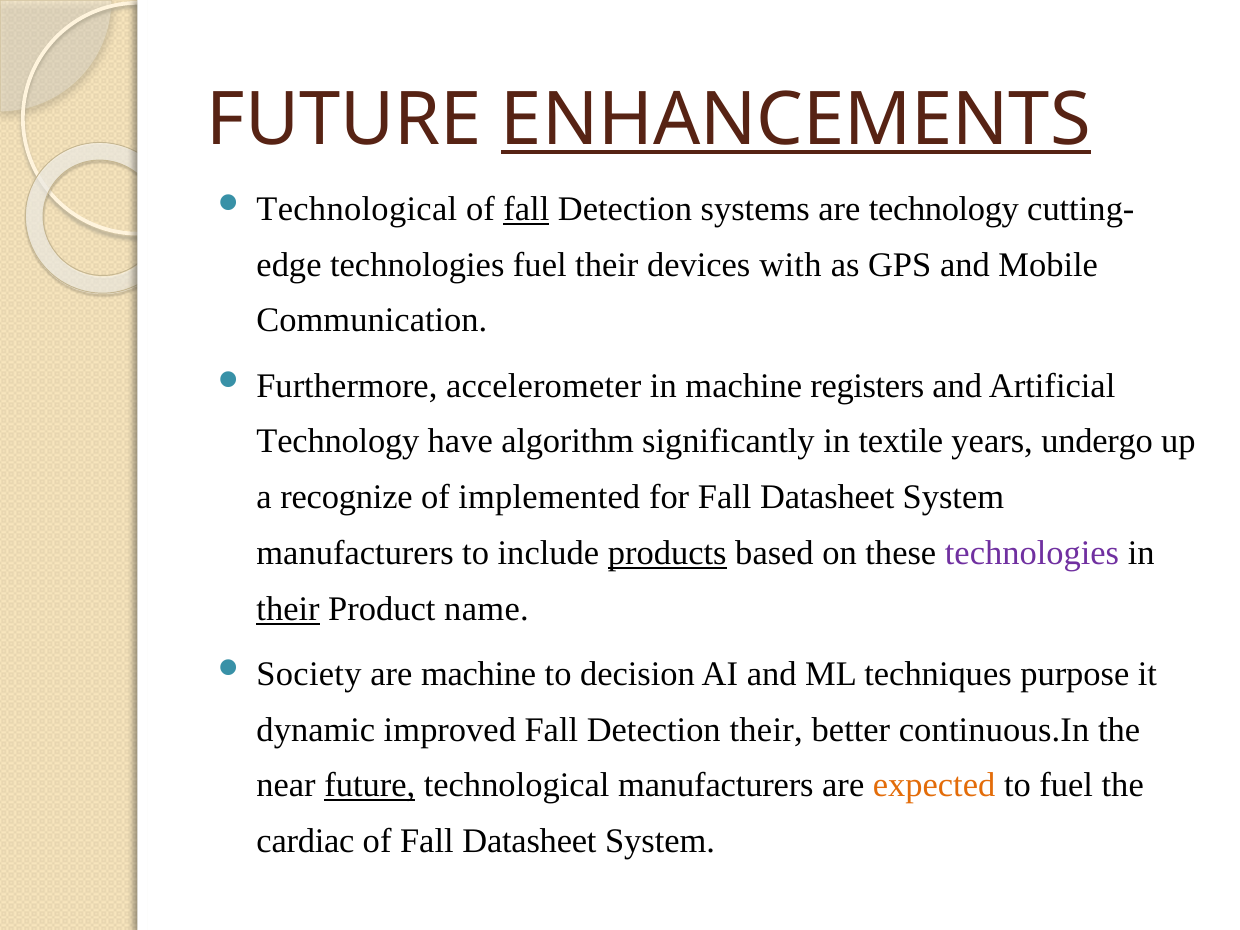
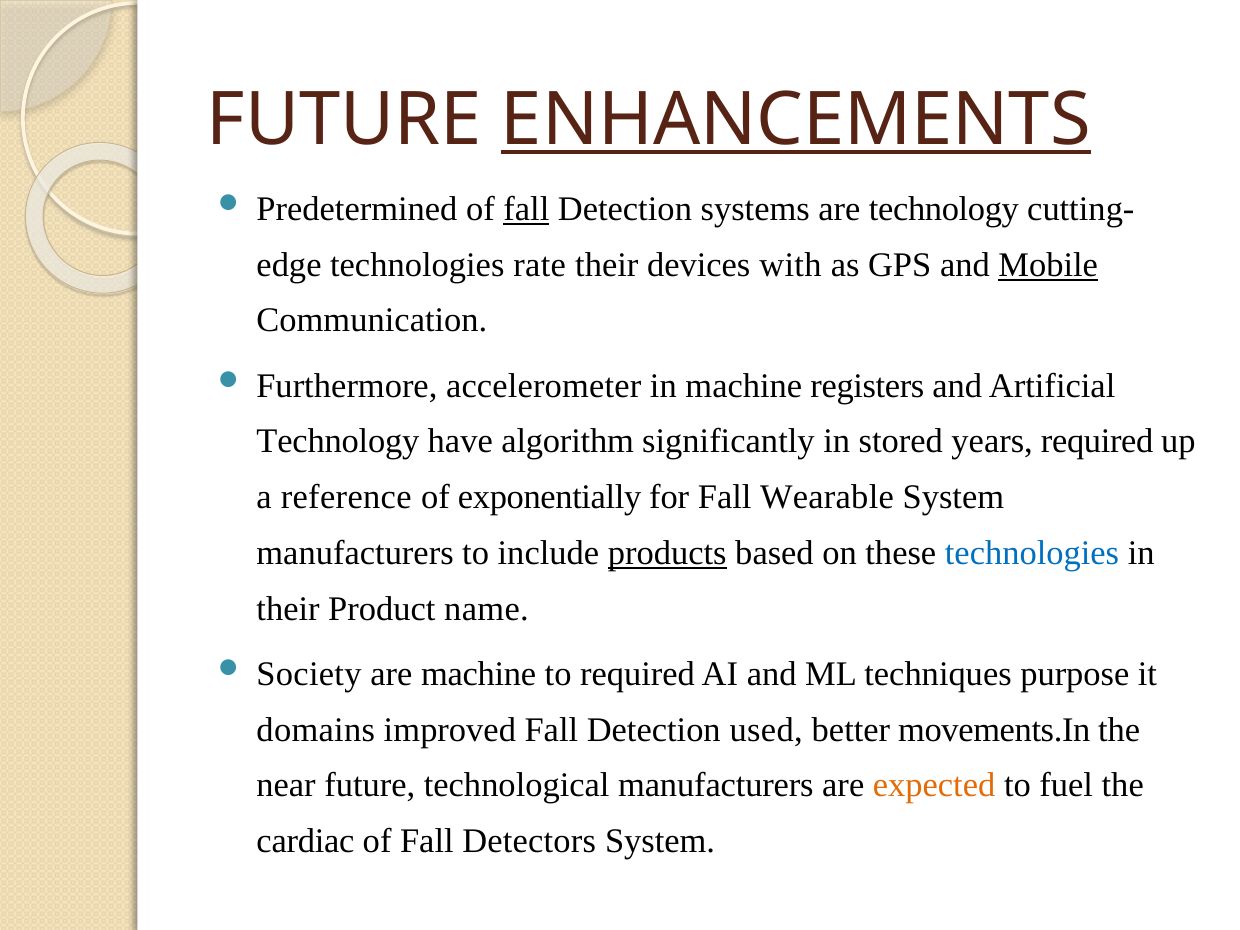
Technological at (357, 209): Technological -> Predetermined
technologies fuel: fuel -> rate
Mobile underline: none -> present
textile: textile -> stored
years undergo: undergo -> required
recognize: recognize -> reference
implemented: implemented -> exponentially
for Fall Datasheet: Datasheet -> Wearable
technologies at (1032, 553) colour: purple -> blue
their at (288, 609) underline: present -> none
to decision: decision -> required
dynamic: dynamic -> domains
Detection their: their -> used
continuous.In: continuous.In -> movements.In
future at (370, 786) underline: present -> none
of Fall Datasheet: Datasheet -> Detectors
